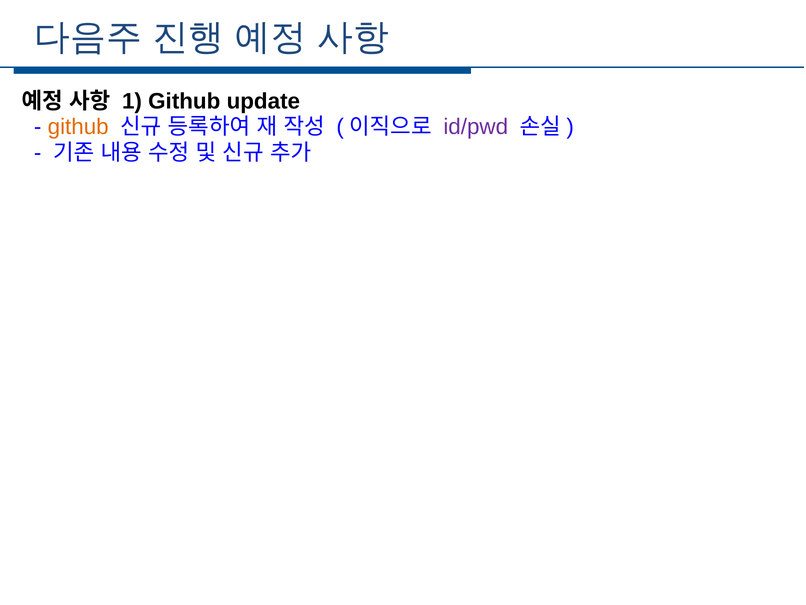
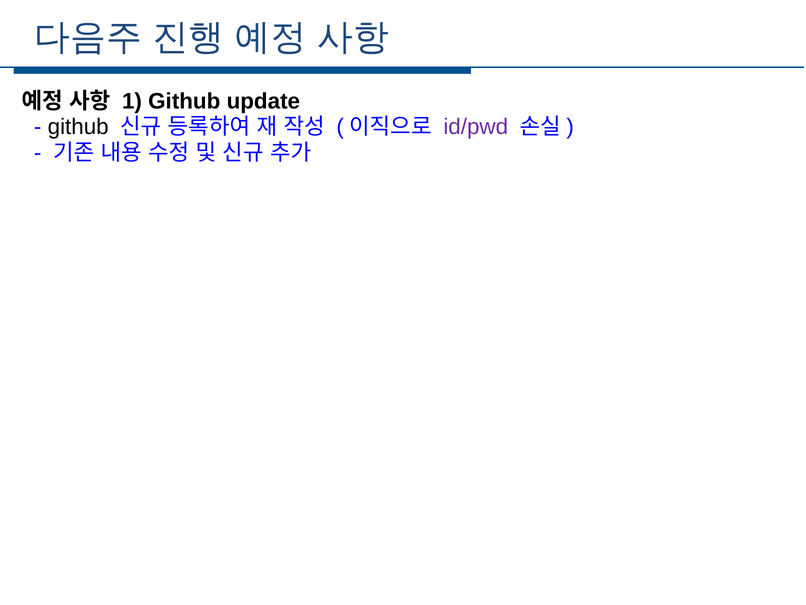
github at (78, 127) colour: orange -> black
